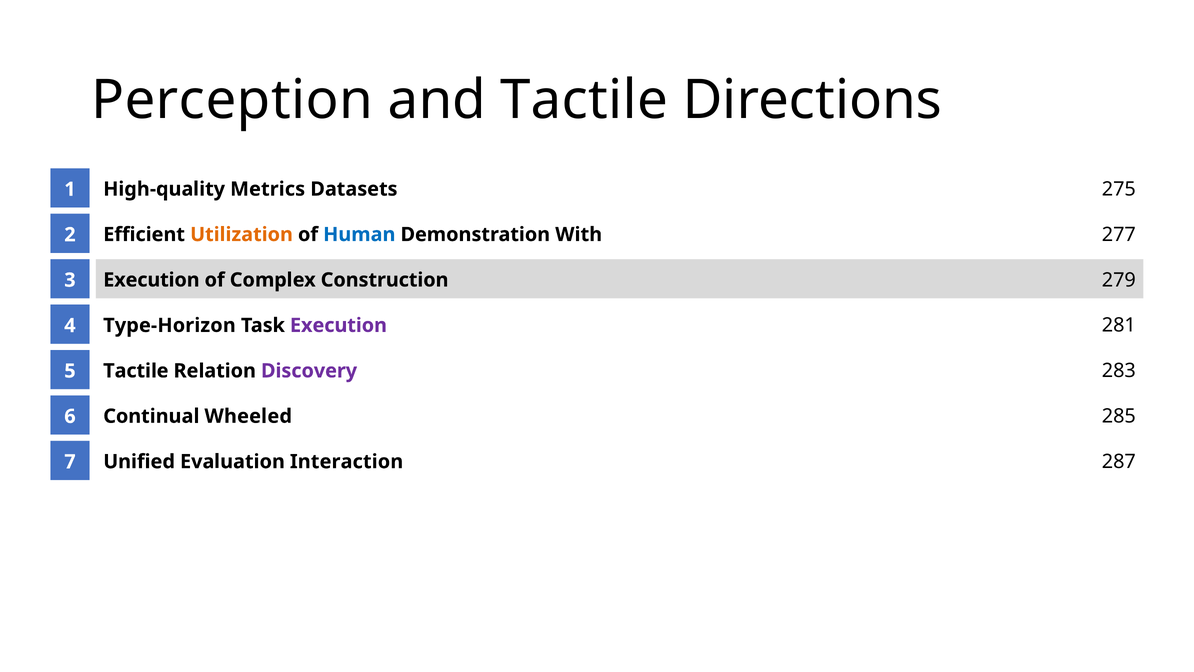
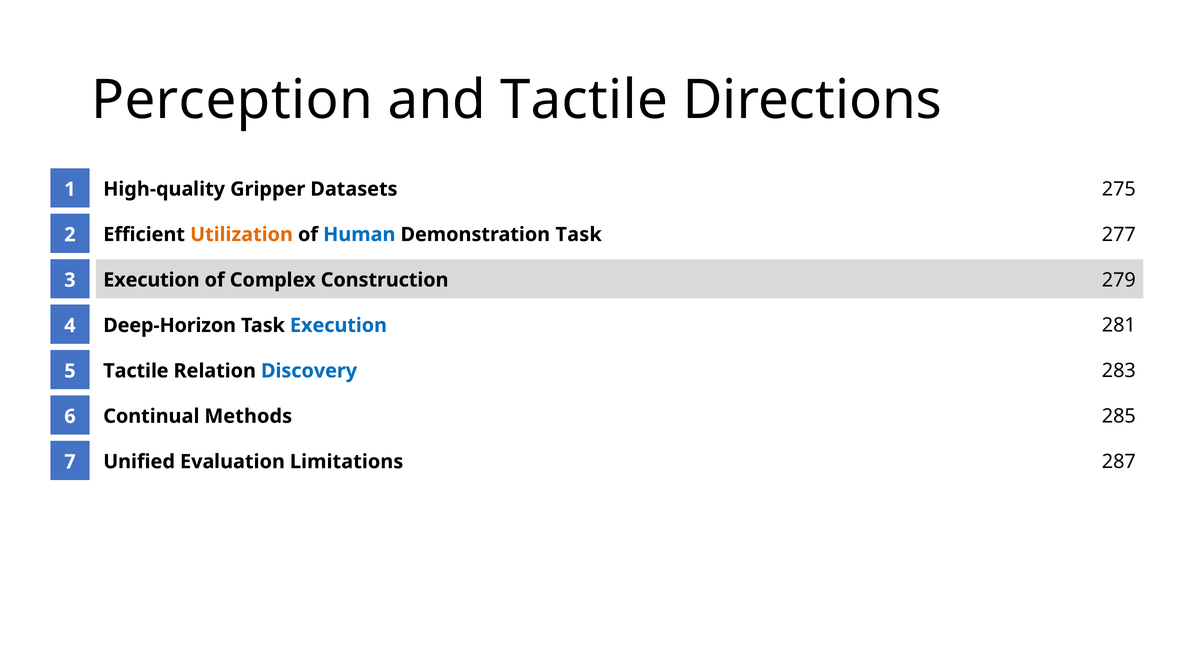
Metrics: Metrics -> Gripper
Demonstration With: With -> Task
Type-Horizon: Type-Horizon -> Deep-Horizon
Execution at (338, 325) colour: purple -> blue
Discovery colour: purple -> blue
Wheeled: Wheeled -> Methods
Interaction: Interaction -> Limitations
